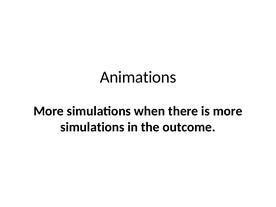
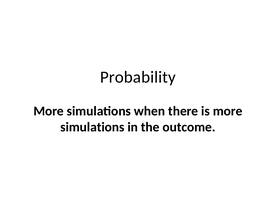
Animations: Animations -> Probability
